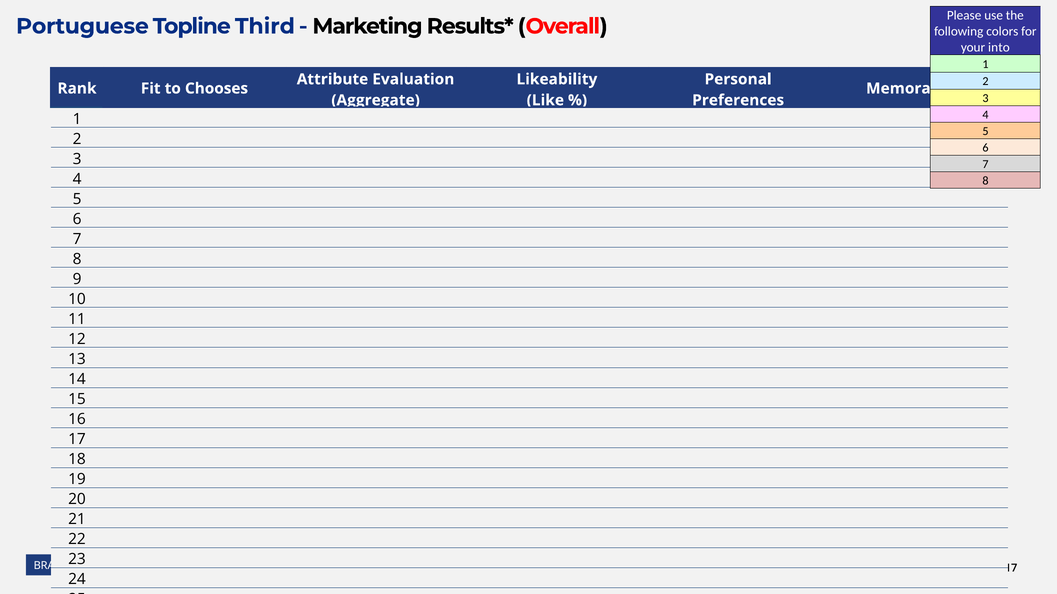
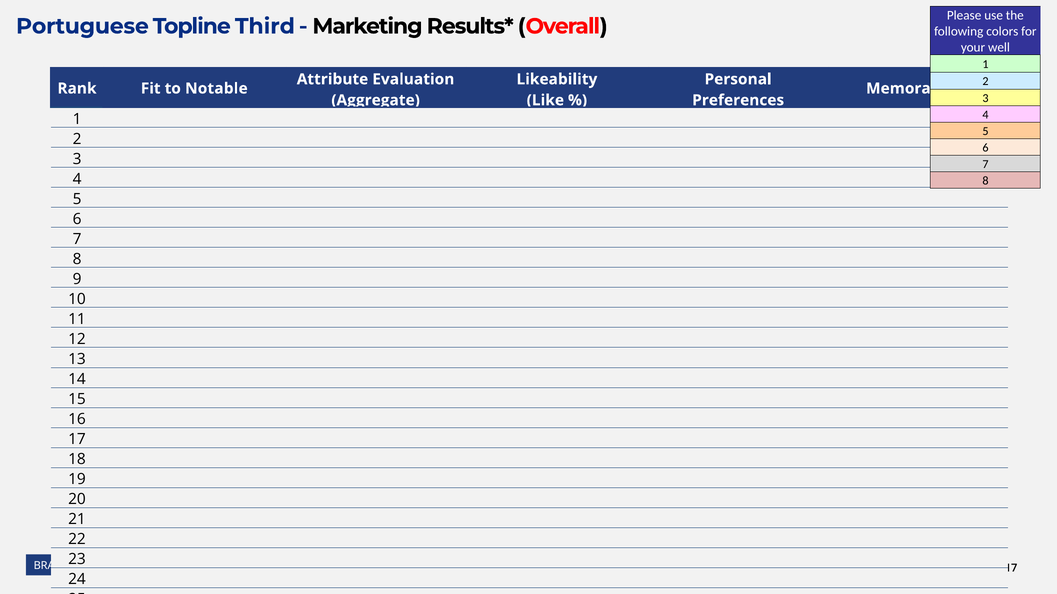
into: into -> well
to Chooses: Chooses -> Notable
